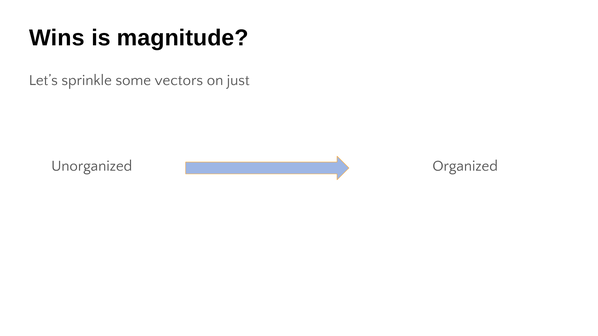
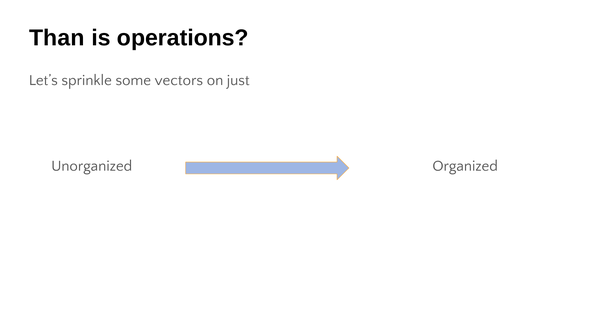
Wins: Wins -> Than
magnitude: magnitude -> operations
